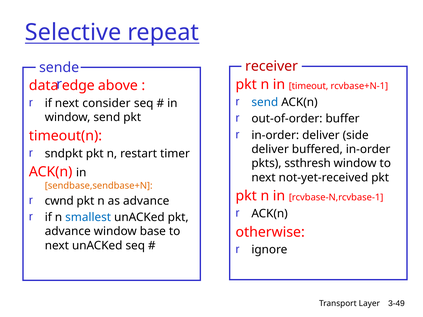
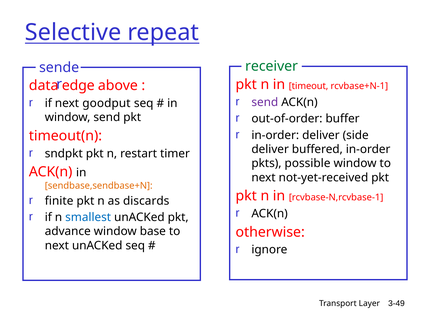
receiver colour: red -> green
send at (265, 102) colour: blue -> purple
consider: consider -> goodput
ssthresh: ssthresh -> possible
cwnd: cwnd -> finite
as advance: advance -> discards
